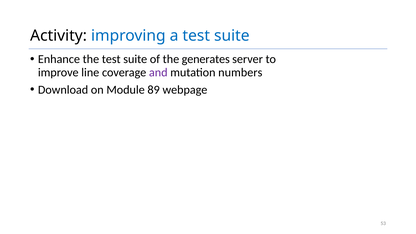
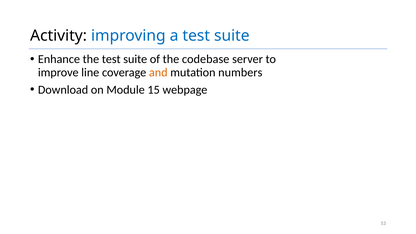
generates: generates -> codebase
and colour: purple -> orange
89: 89 -> 15
